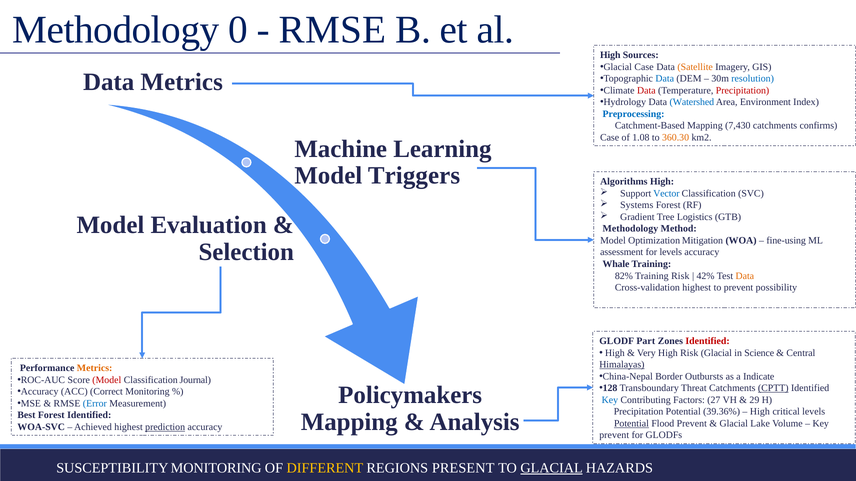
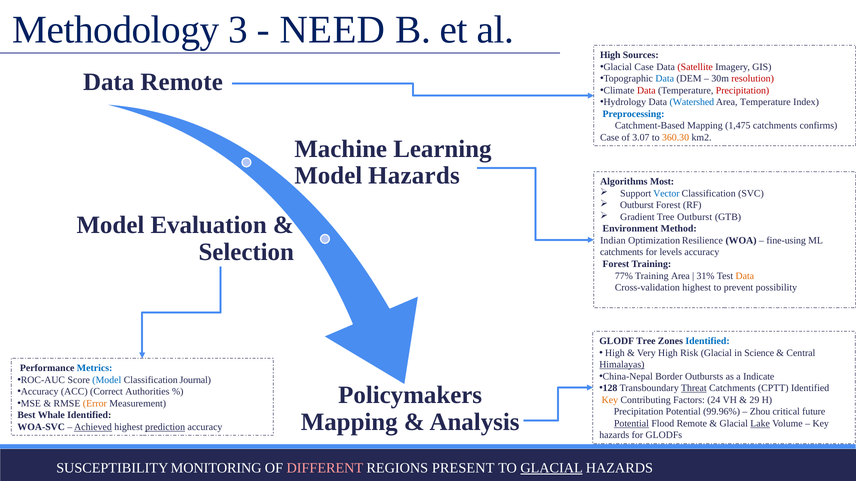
0: 0 -> 3
RMSE at (333, 30): RMSE -> NEED
Satellite colour: orange -> red
Data Metrics: Metrics -> Remote
resolution colour: blue -> red
Area Environment: Environment -> Temperature
7,430: 7,430 -> 1,475
1.08: 1.08 -> 3.07
Model Triggers: Triggers -> Hazards
Algorithms High: High -> Most
Systems at (637, 205): Systems -> Outburst
Tree Logistics: Logistics -> Outburst
Methodology at (630, 229): Methodology -> Environment
Model at (613, 241): Model -> Indian
Mitigation: Mitigation -> Resilience
assessment at (622, 253): assessment -> catchments
Whale at (616, 264): Whale -> Forest
82%: 82% -> 77%
Training Risk: Risk -> Area
42%: 42% -> 31%
GLODF Part: Part -> Tree
Identified at (708, 341) colour: red -> blue
Metrics at (95, 368) colour: orange -> blue
Model at (107, 380) colour: red -> blue
Threat underline: none -> present
CPTT underline: present -> none
Correct Monitoring: Monitoring -> Authorities
Key at (610, 400) colour: blue -> orange
27: 27 -> 24
Error colour: blue -> orange
39.36%: 39.36% -> 99.96%
High at (760, 412): High -> Zhou
critical levels: levels -> future
Best Forest: Forest -> Whale
Flood Prevent: Prevent -> Remote
Lake underline: none -> present
Achieved underline: none -> present
prevent at (614, 436): prevent -> hazards
DIFFERENT colour: yellow -> pink
